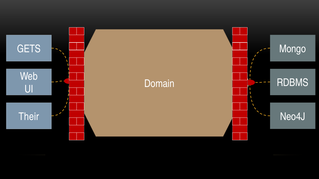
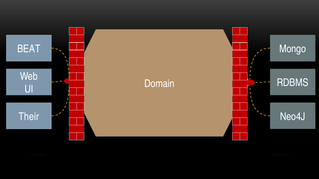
GETS: GETS -> BEAT
